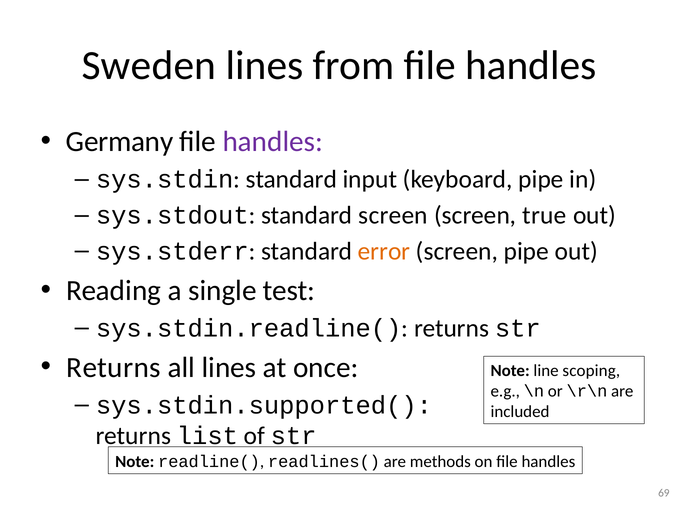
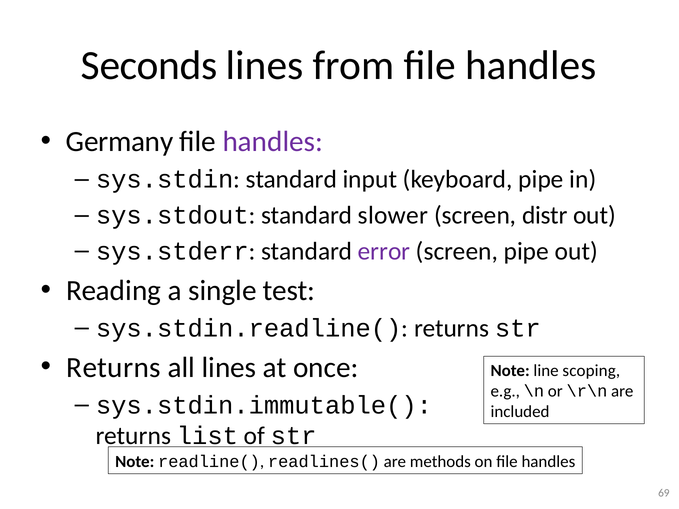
Sweden: Sweden -> Seconds
standard screen: screen -> slower
true: true -> distr
error colour: orange -> purple
sys.stdin.supported(: sys.stdin.supported( -> sys.stdin.immutable(
